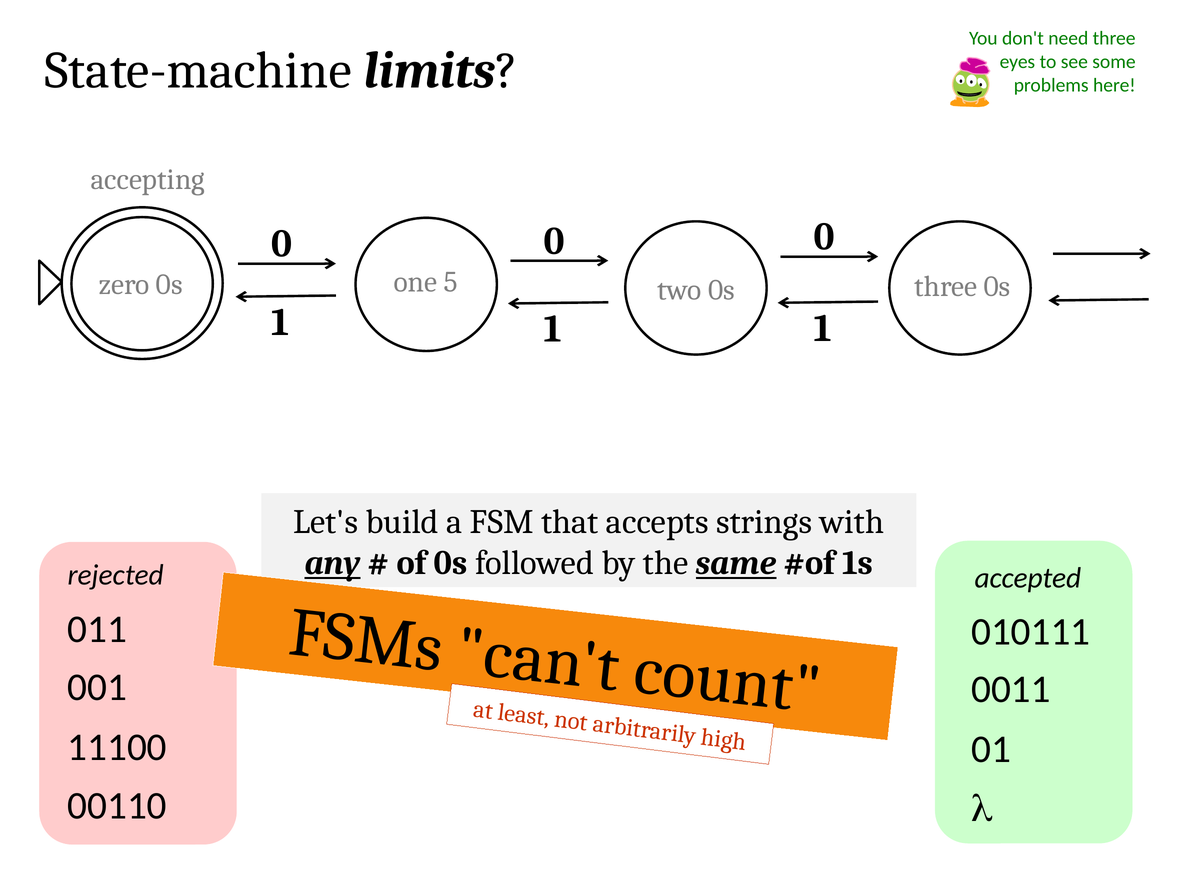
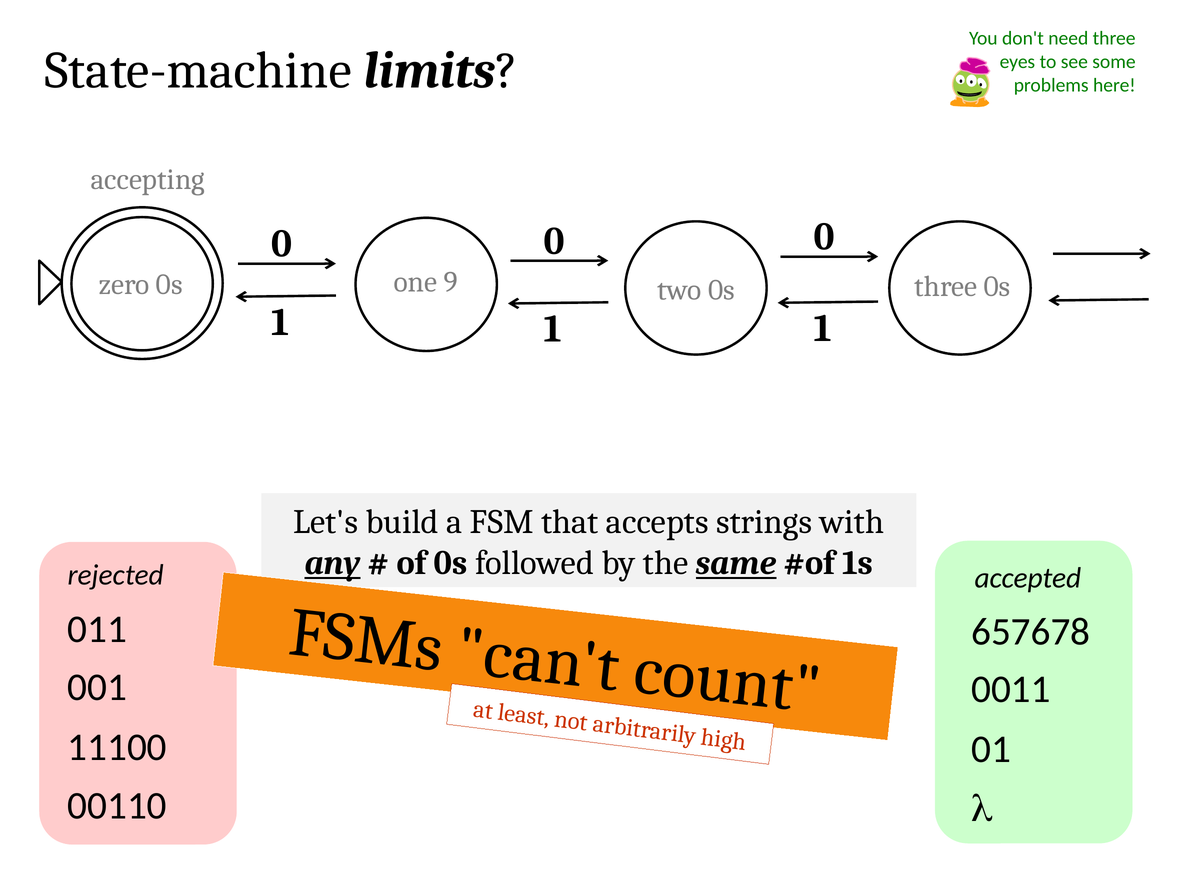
5: 5 -> 9
010111: 010111 -> 657678
